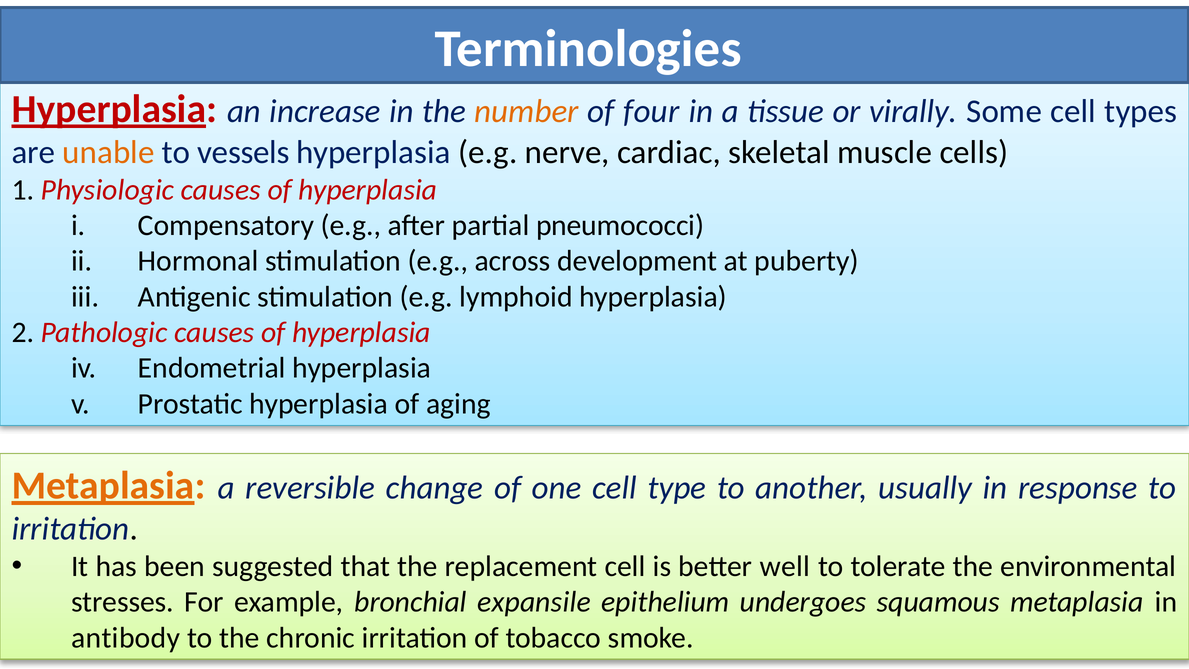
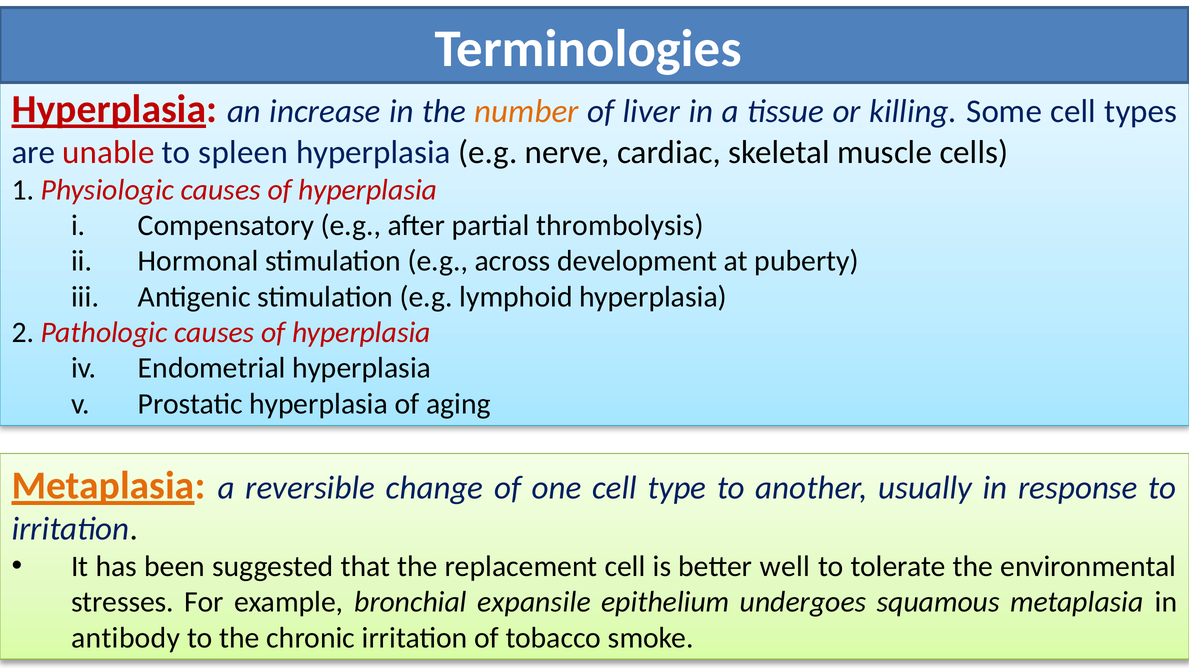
four: four -> liver
virally: virally -> killing
unable colour: orange -> red
vessels: vessels -> spleen
pneumococci: pneumococci -> thrombolysis
